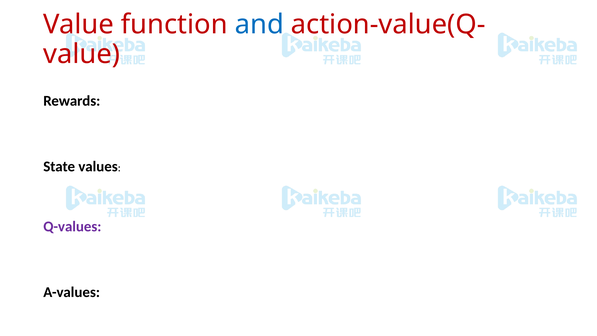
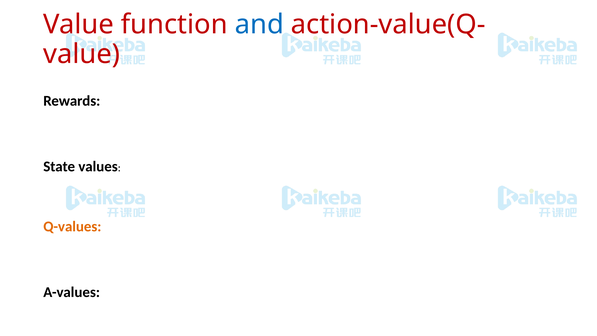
Q-values colour: purple -> orange
